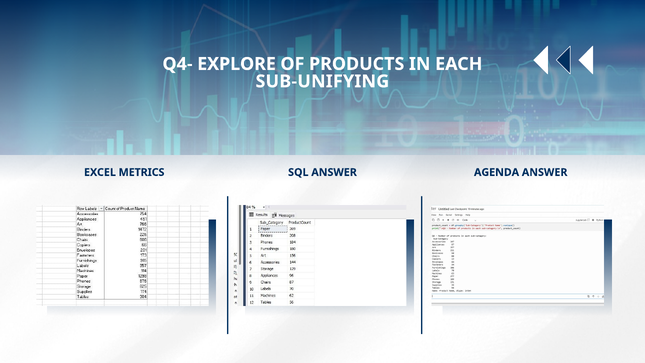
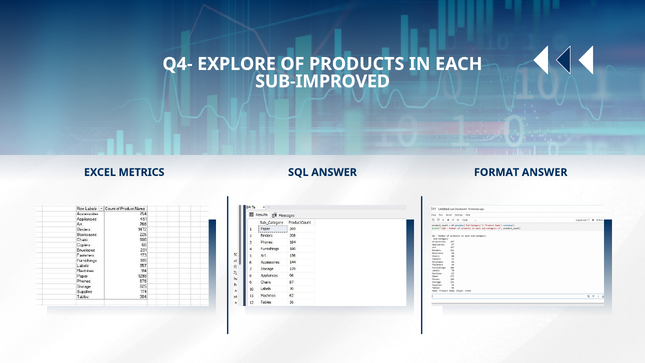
SUB-UNIFYING: SUB-UNIFYING -> SUB-IMPROVED
AGENDA: AGENDA -> FORMAT
